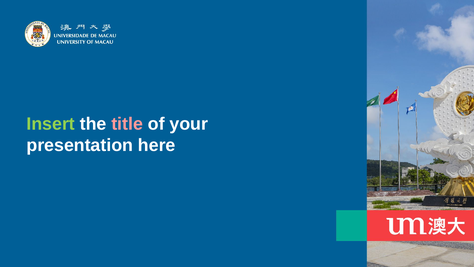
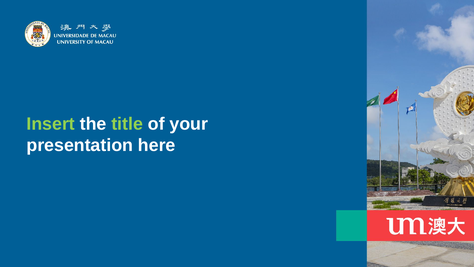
title colour: pink -> light green
